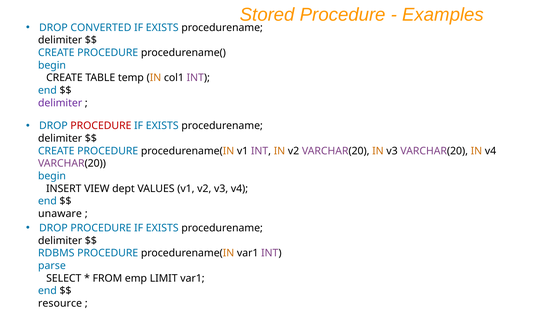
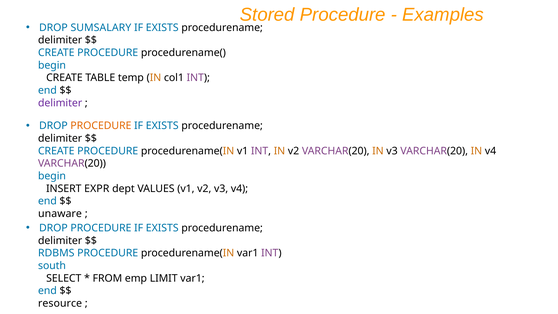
CONVERTED: CONVERTED -> SUMSALARY
PROCEDURE at (101, 126) colour: red -> orange
VIEW: VIEW -> EXPR
parse: parse -> south
